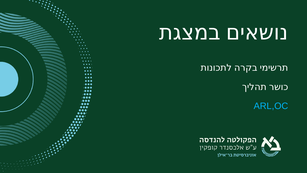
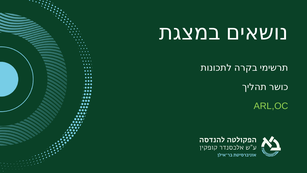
ARL,OC colour: light blue -> light green
